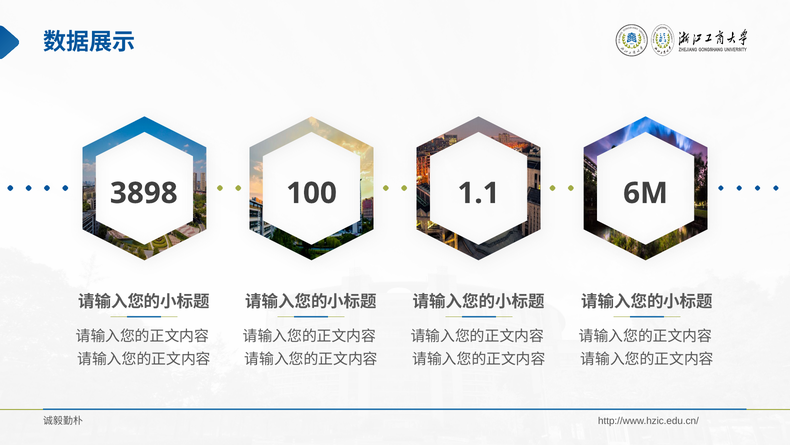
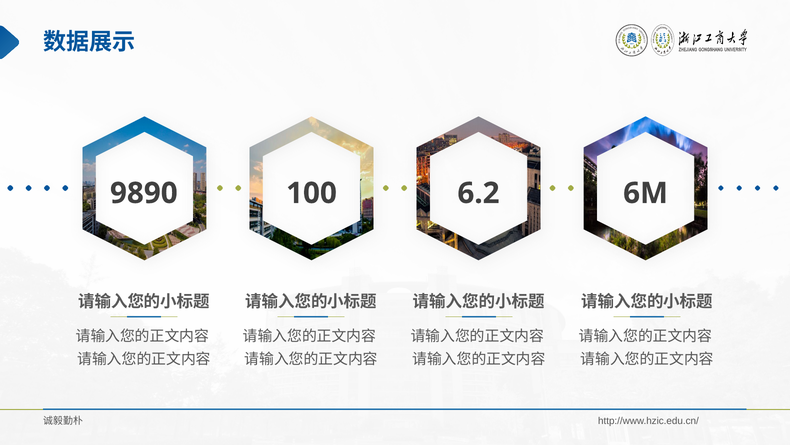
3898: 3898 -> 9890
1.1: 1.1 -> 6.2
